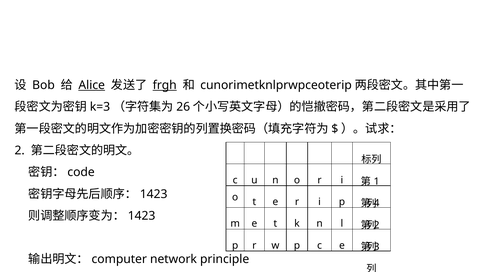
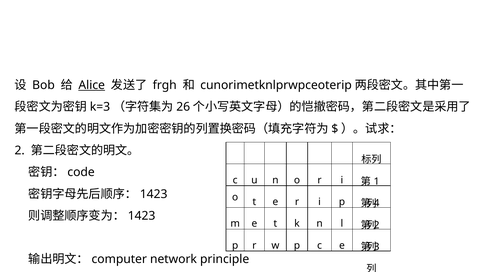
frgh underline: present -> none
